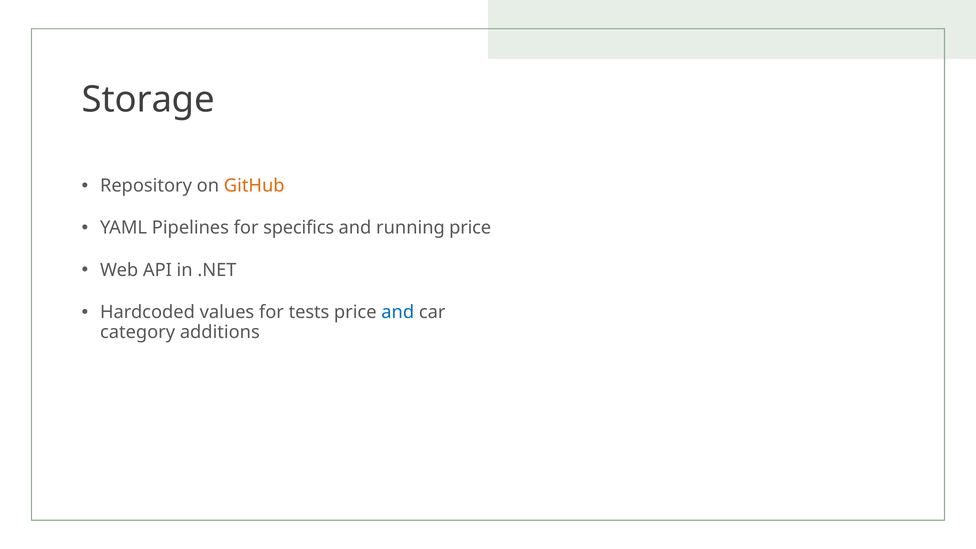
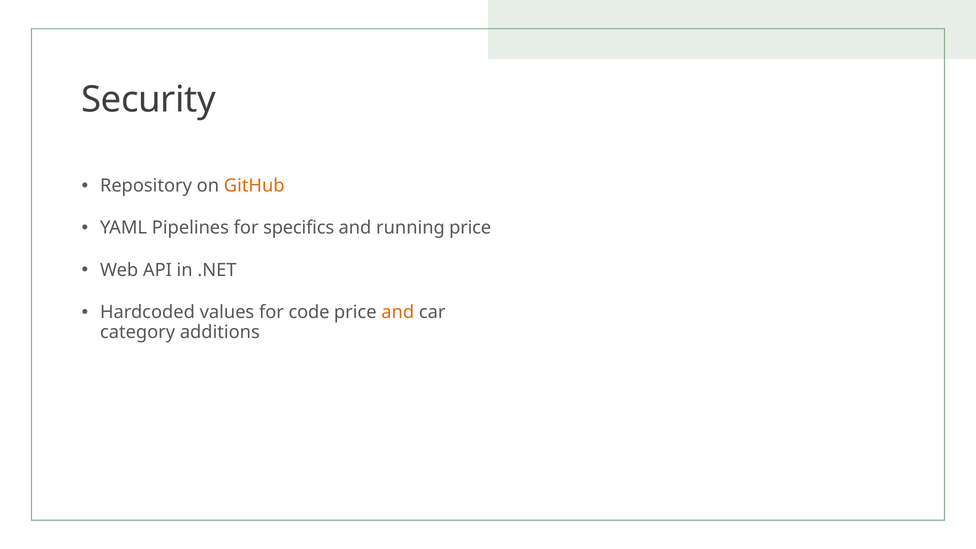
Storage: Storage -> Security
tests: tests -> code
and at (398, 312) colour: blue -> orange
